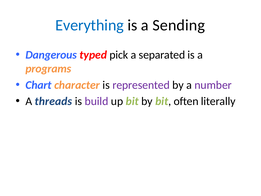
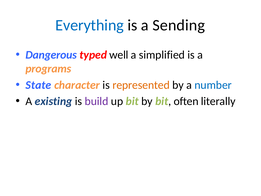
pick: pick -> well
separated: separated -> simplified
Chart: Chart -> State
represented colour: purple -> orange
number colour: purple -> blue
threads: threads -> existing
